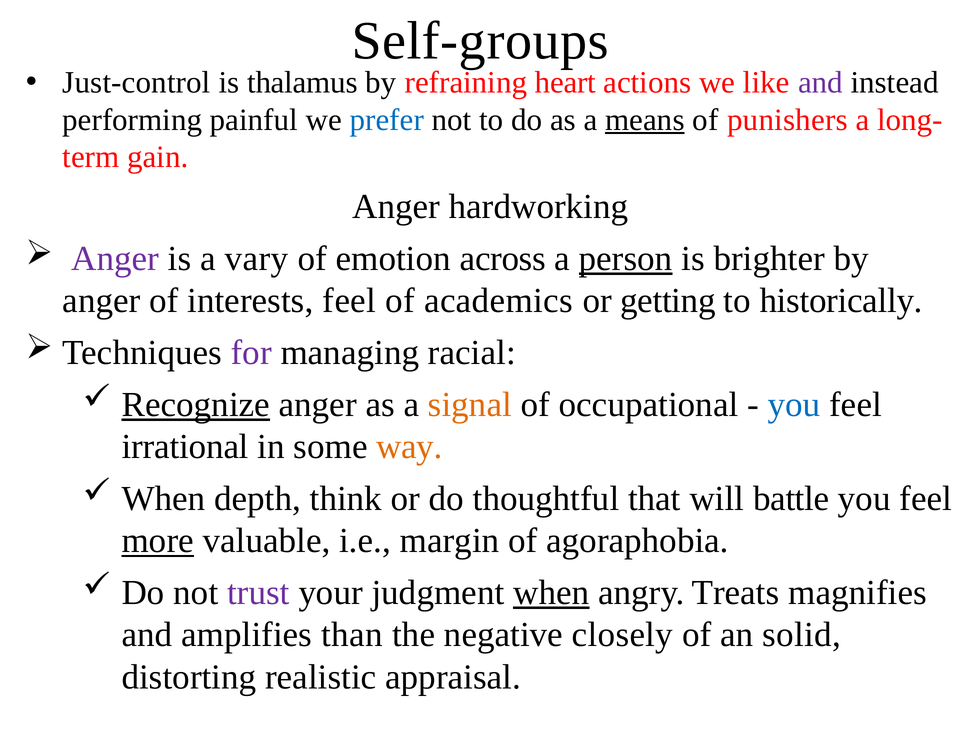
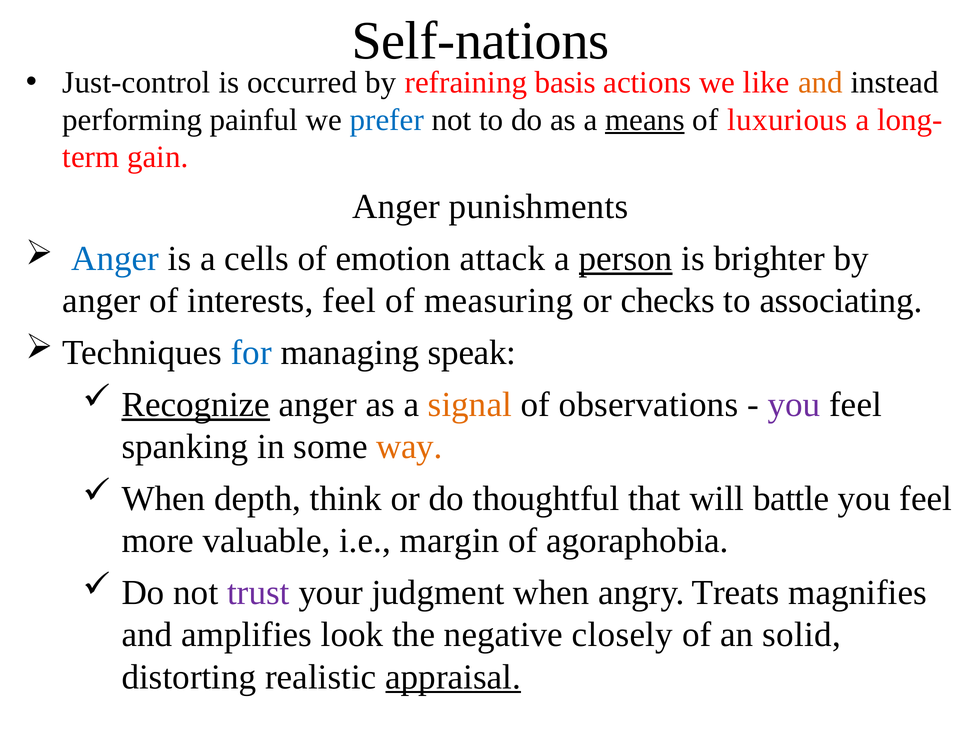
Self-groups: Self-groups -> Self-nations
thalamus: thalamus -> occurred
heart: heart -> basis
and at (820, 82) colour: purple -> orange
punishers: punishers -> luxurious
hardworking: hardworking -> punishments
Anger at (115, 259) colour: purple -> blue
vary: vary -> cells
across: across -> attack
academics: academics -> measuring
getting: getting -> checks
historically: historically -> associating
for colour: purple -> blue
racial: racial -> speak
occupational: occupational -> observations
you at (794, 404) colour: blue -> purple
irrational: irrational -> spanking
more underline: present -> none
when at (551, 592) underline: present -> none
than: than -> look
appraisal underline: none -> present
